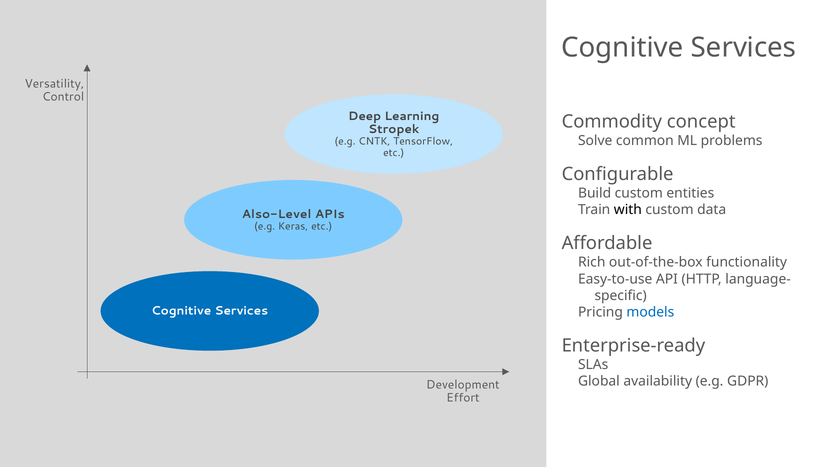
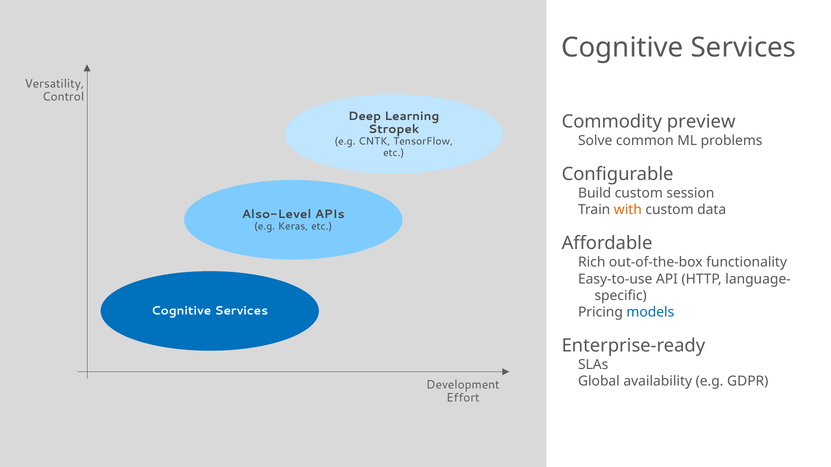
concept: concept -> preview
entities: entities -> session
with colour: black -> orange
